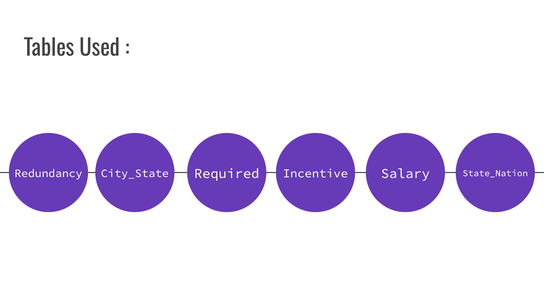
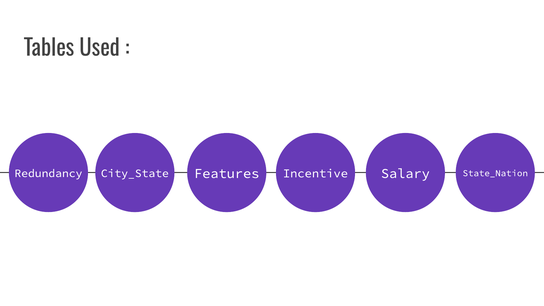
Required: Required -> Features
